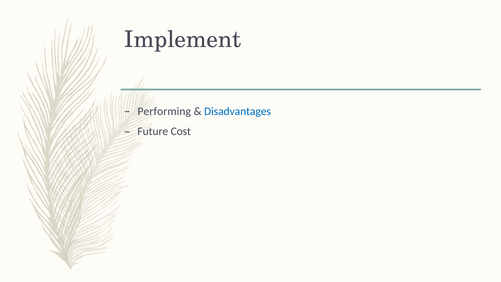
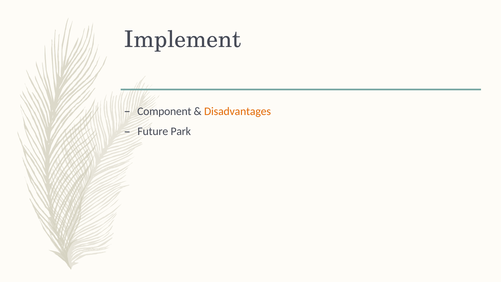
Performing: Performing -> Component
Disadvantages colour: blue -> orange
Cost: Cost -> Park
